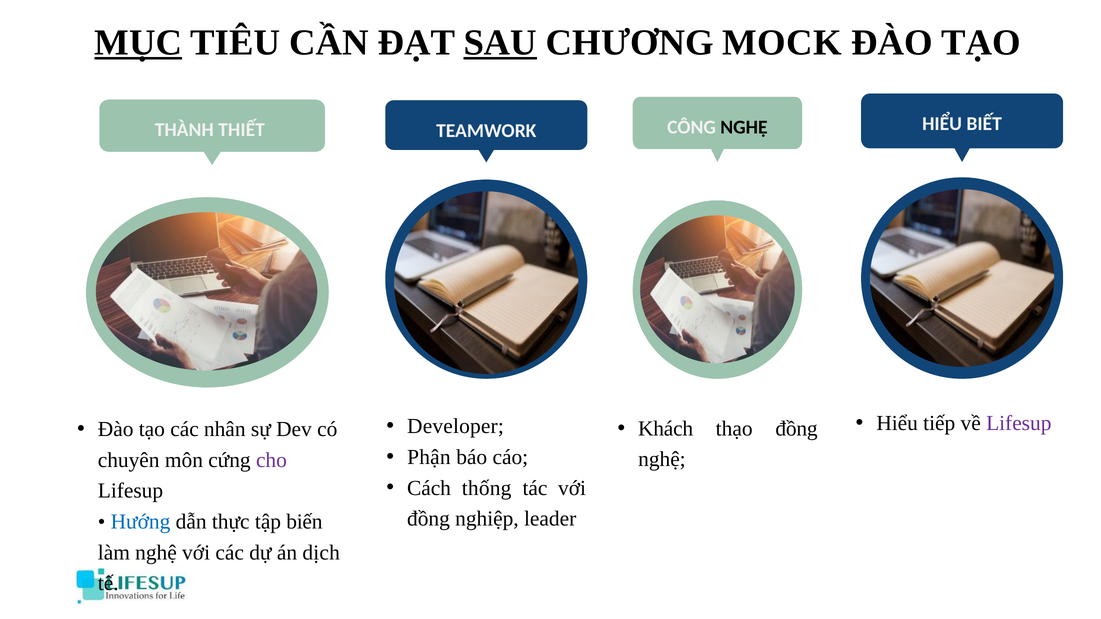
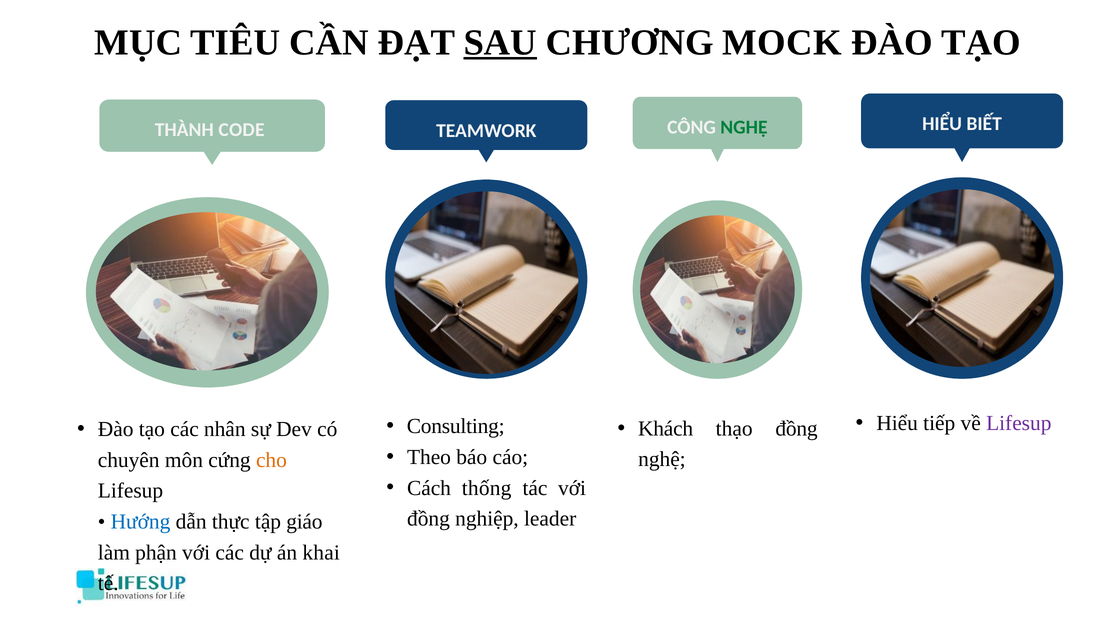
MỤC underline: present -> none
NGHỆ at (744, 127) colour: black -> green
THIẾT: THIẾT -> CODE
Developer: Developer -> Consulting
Phận: Phận -> Theo
cho colour: purple -> orange
biến: biến -> giáo
làm nghệ: nghệ -> phận
dịch: dịch -> khai
